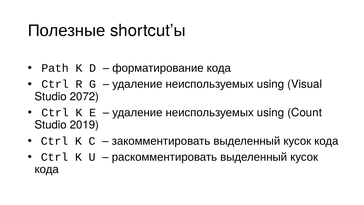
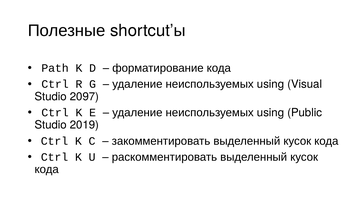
2072: 2072 -> 2097
Count: Count -> Public
